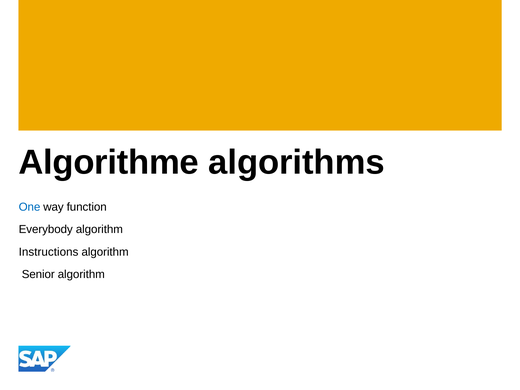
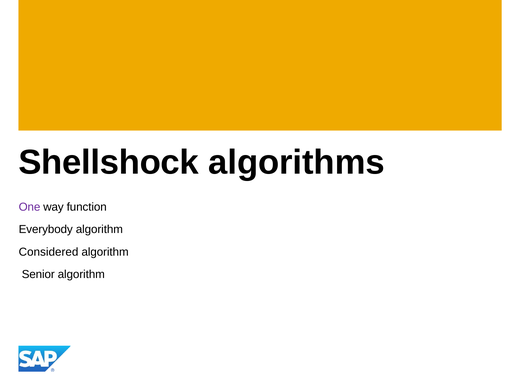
Algorithme: Algorithme -> Shellshock
One colour: blue -> purple
Instructions: Instructions -> Considered
